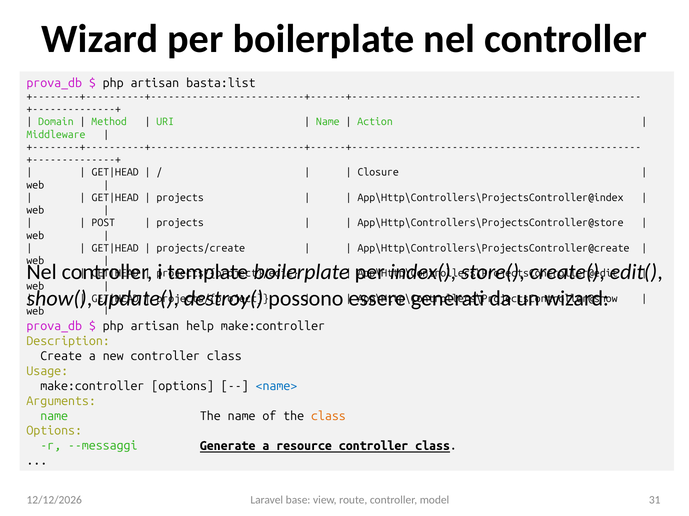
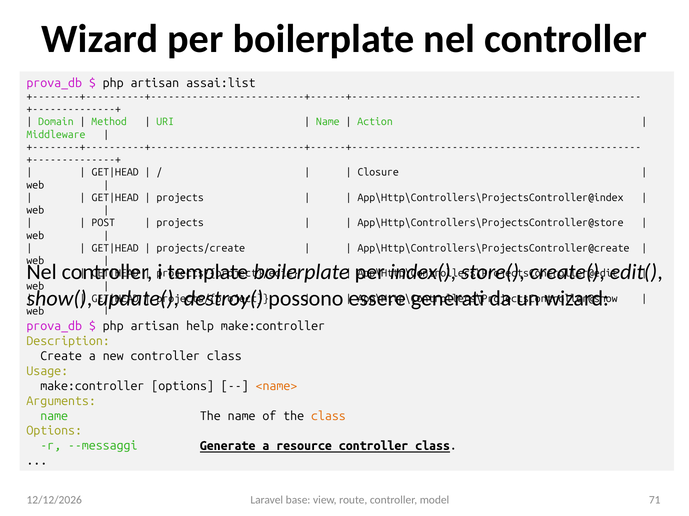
basta:list: basta:list -> assai:list
<name> colour: blue -> orange
31: 31 -> 71
